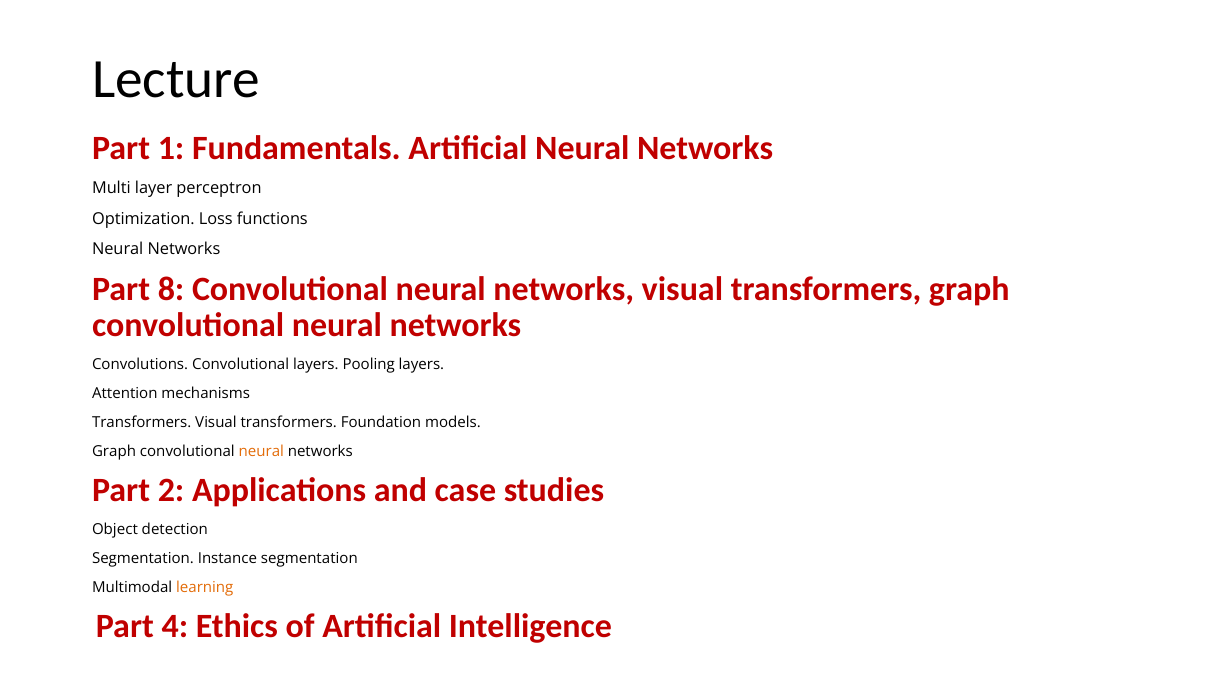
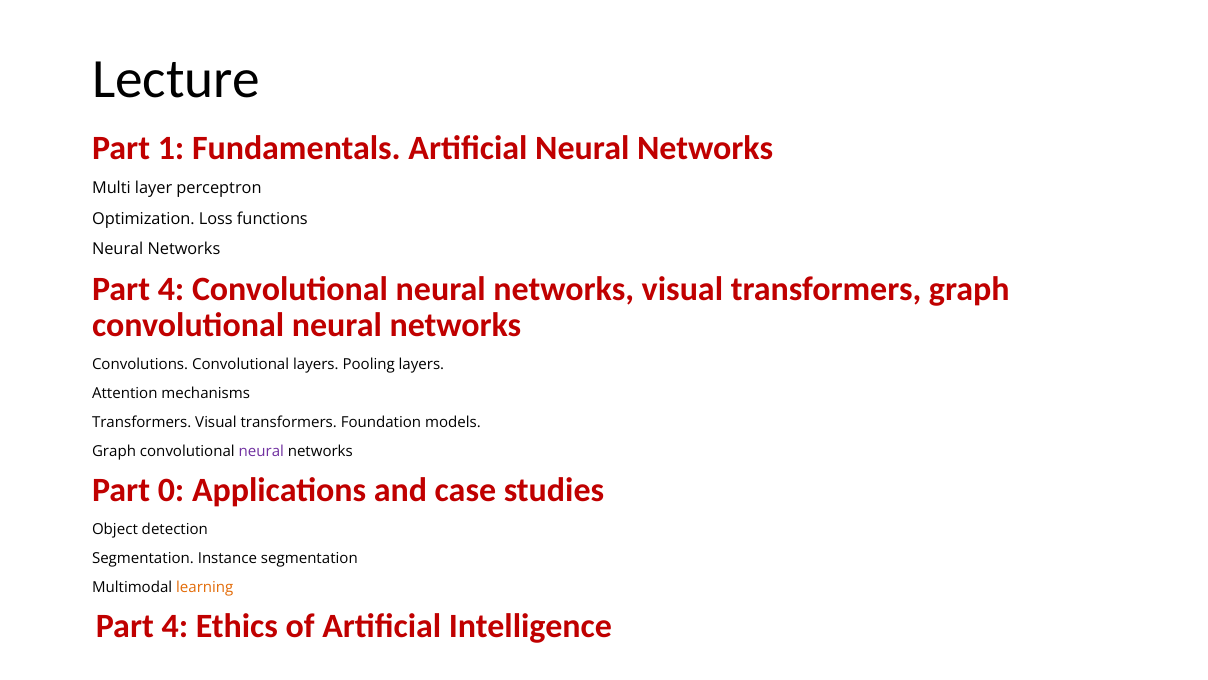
8 at (171, 289): 8 -> 4
neural at (261, 451) colour: orange -> purple
2: 2 -> 0
